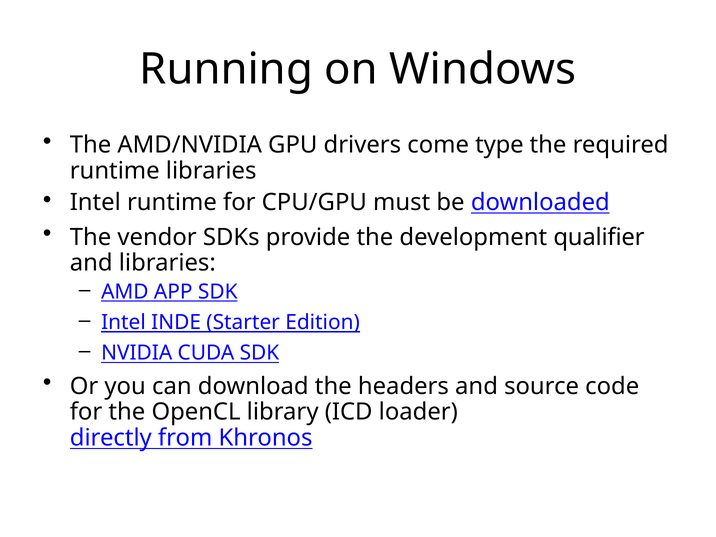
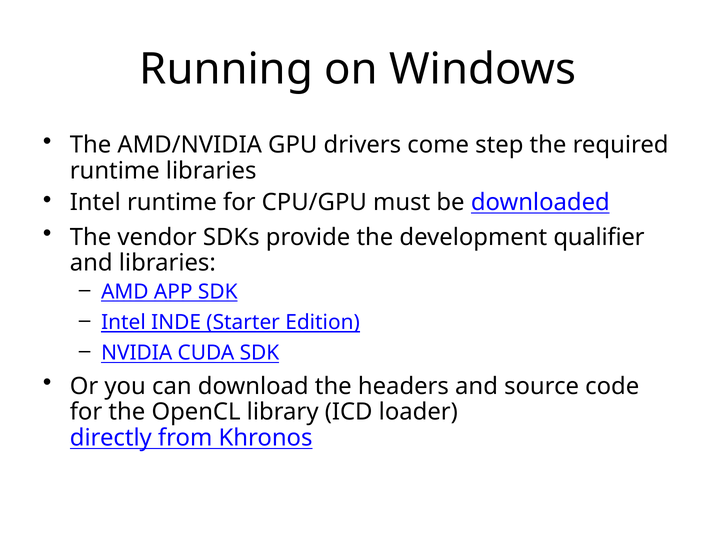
type: type -> step
